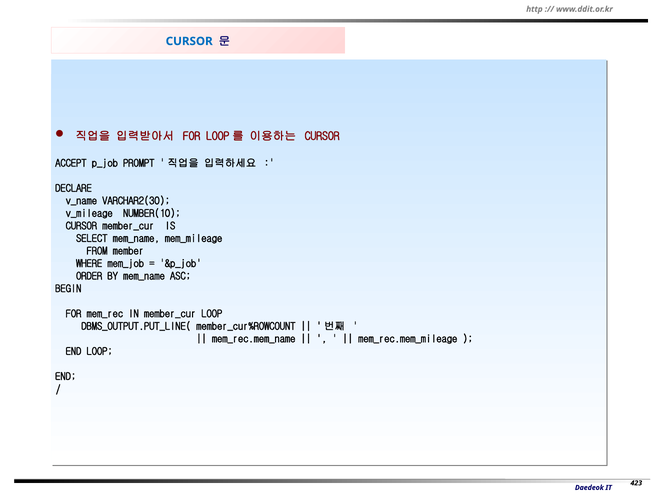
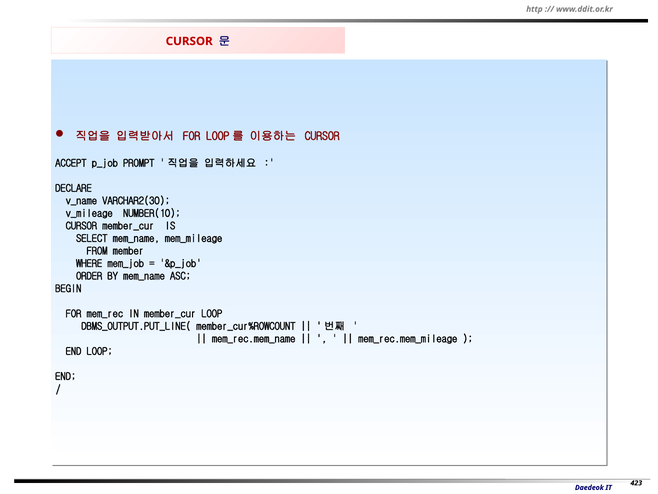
CURSOR at (189, 41) colour: blue -> red
